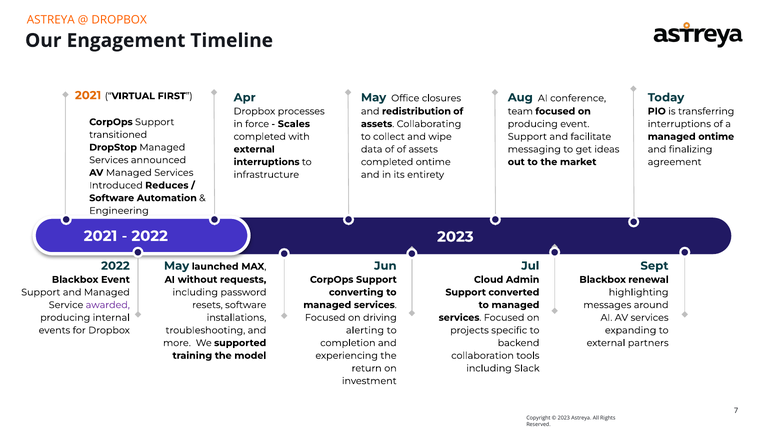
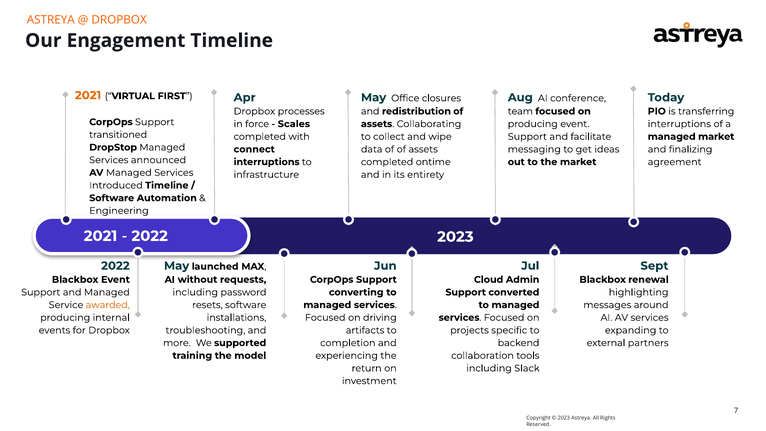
managed ontime: ontime -> market
external at (254, 149): external -> connect
Introduced Reduces: Reduces -> Timeline
awarded colour: purple -> orange
alerting: alerting -> artifacts
